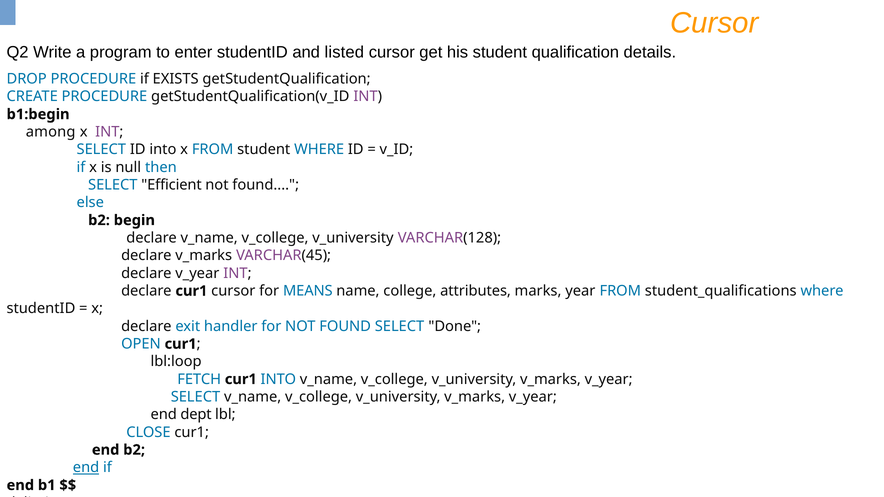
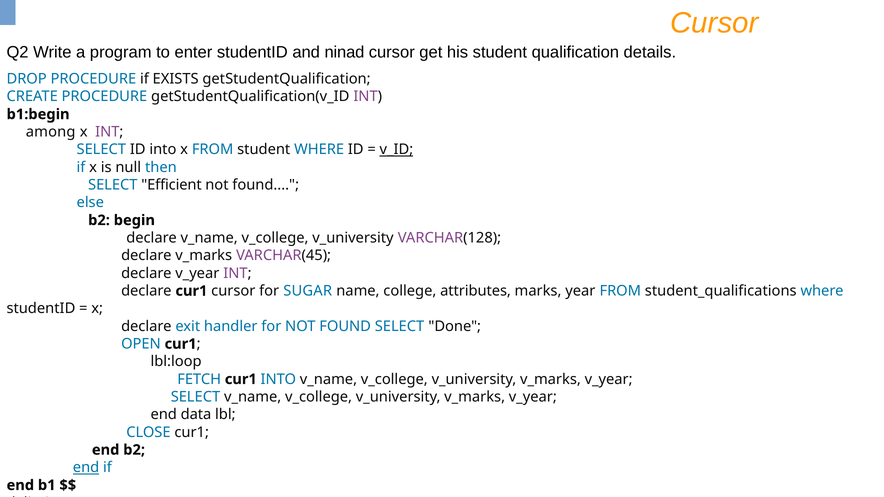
listed: listed -> ninad
v_ID underline: none -> present
MEANS: MEANS -> SUGAR
dept: dept -> data
